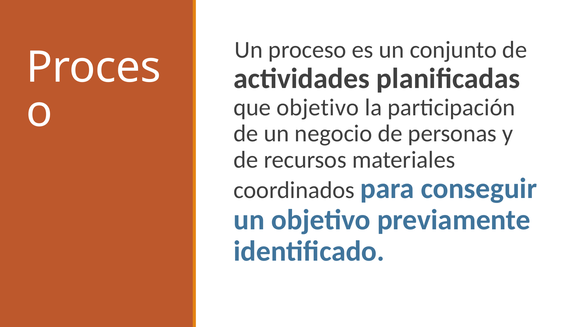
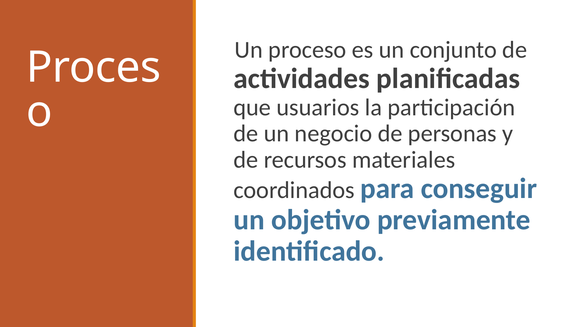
que objetivo: objetivo -> usuarios
